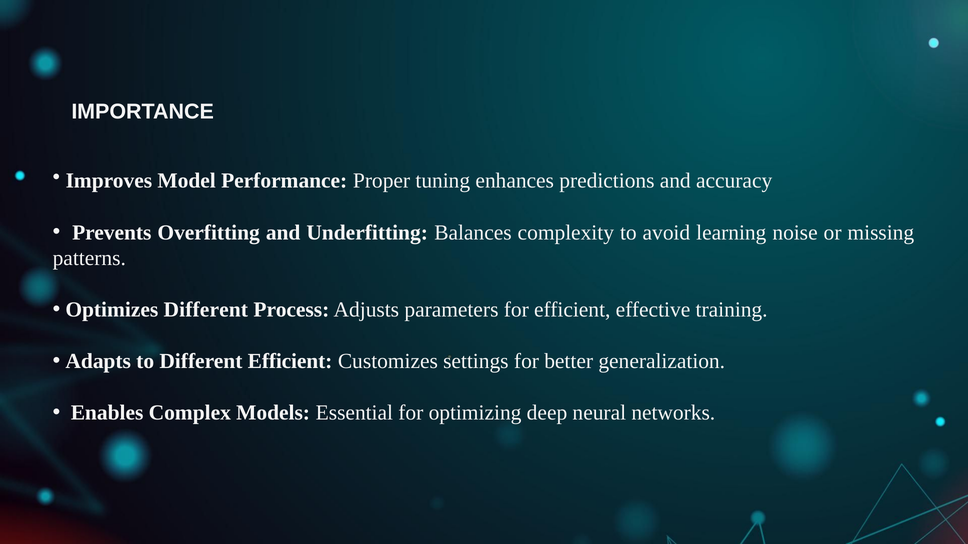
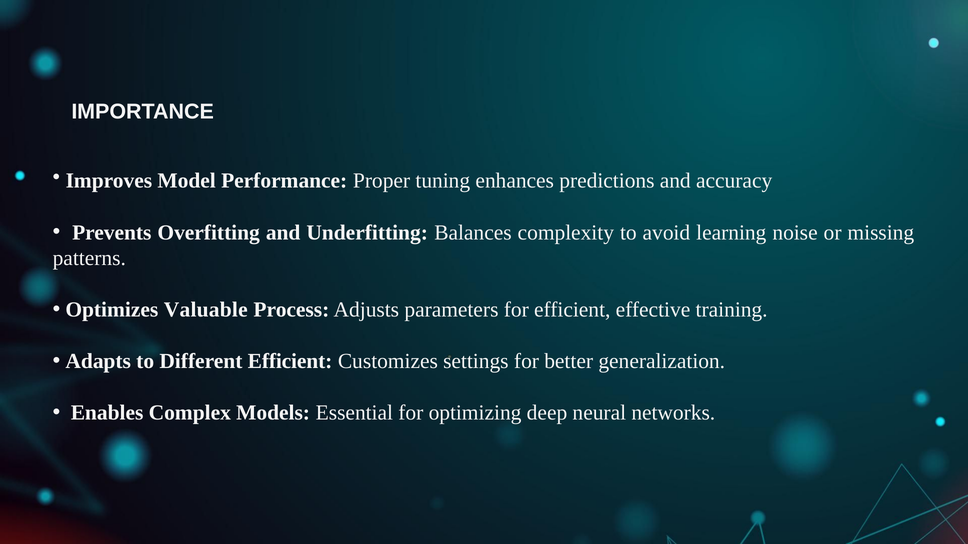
Optimizes Different: Different -> Valuable
